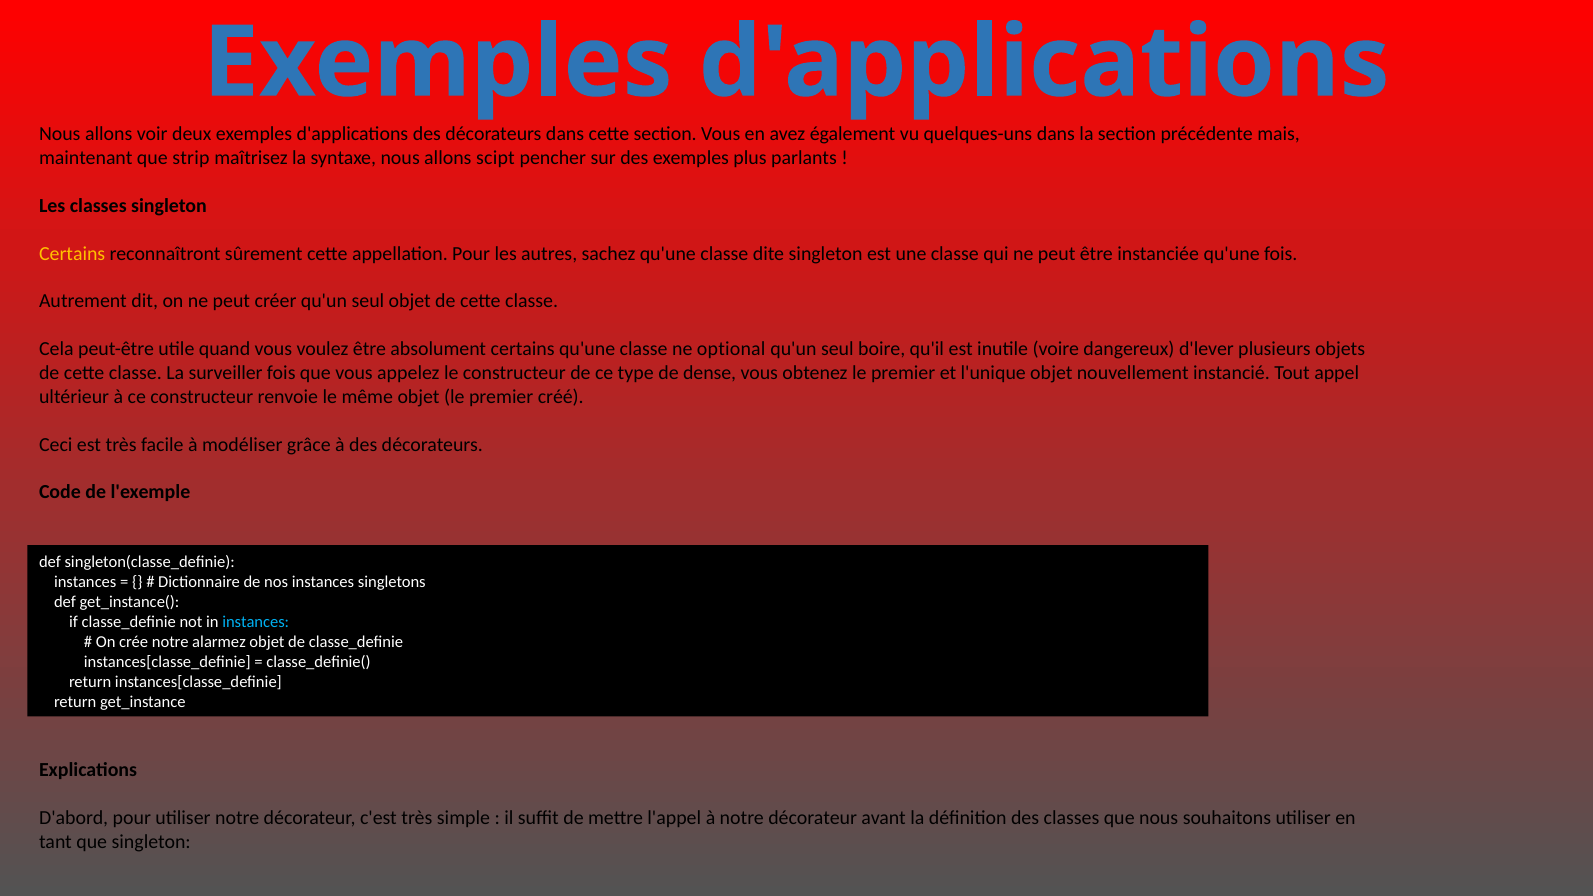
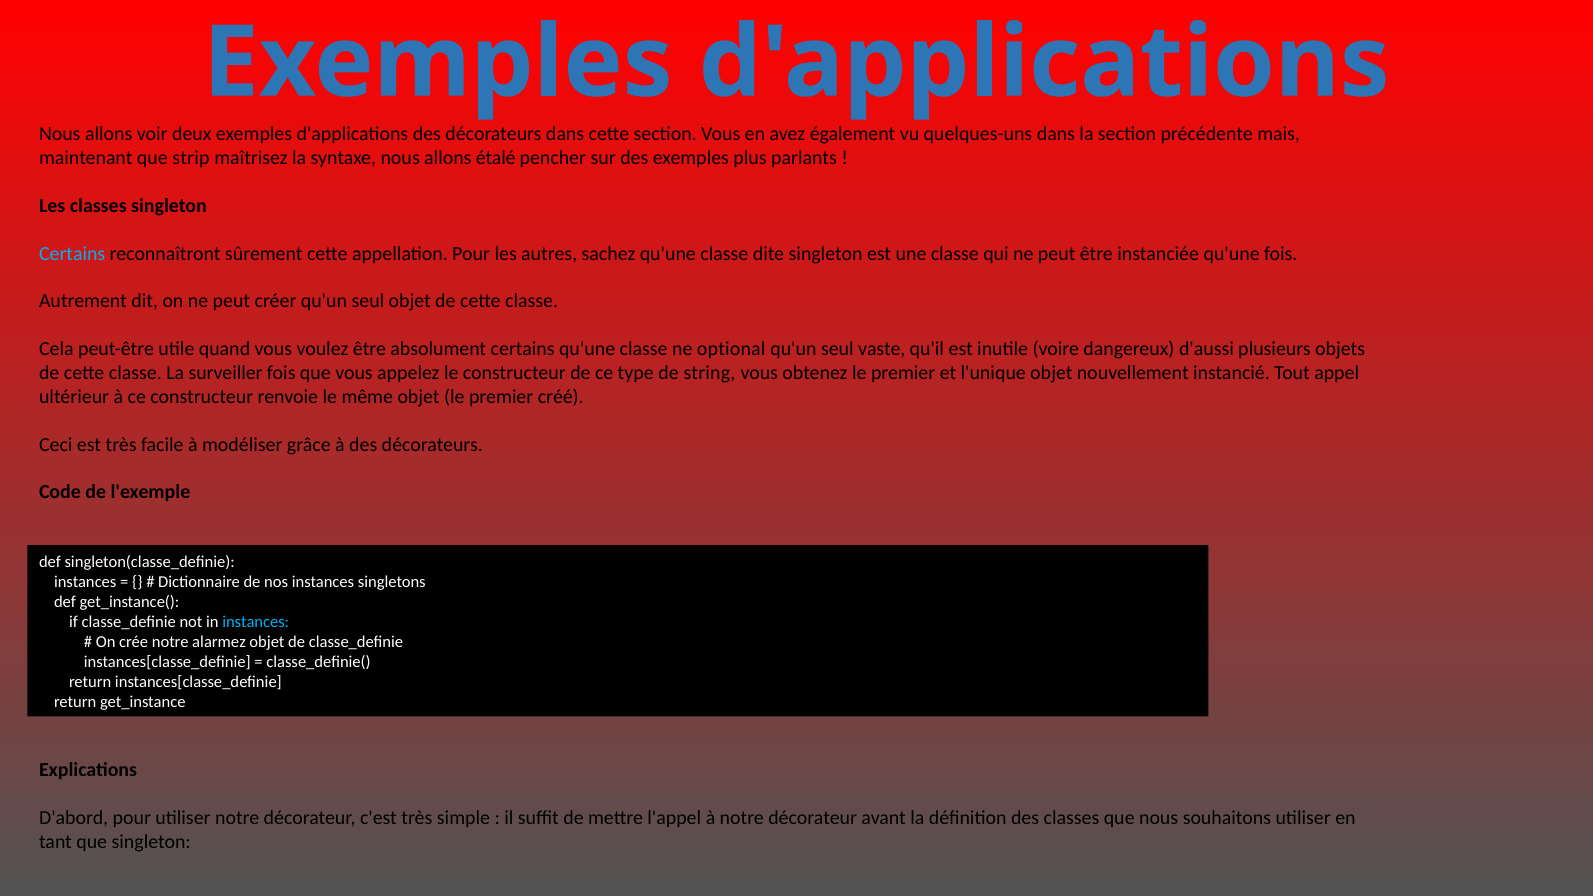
scipt: scipt -> étalé
Certains at (72, 253) colour: yellow -> light blue
boire: boire -> vaste
d'lever: d'lever -> d'aussi
dense: dense -> string
